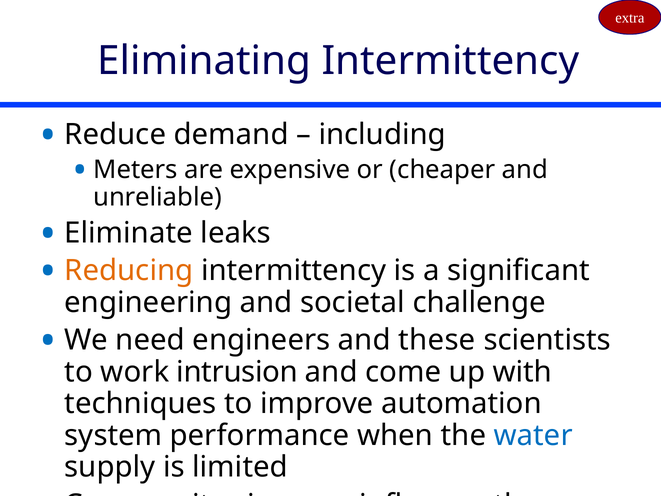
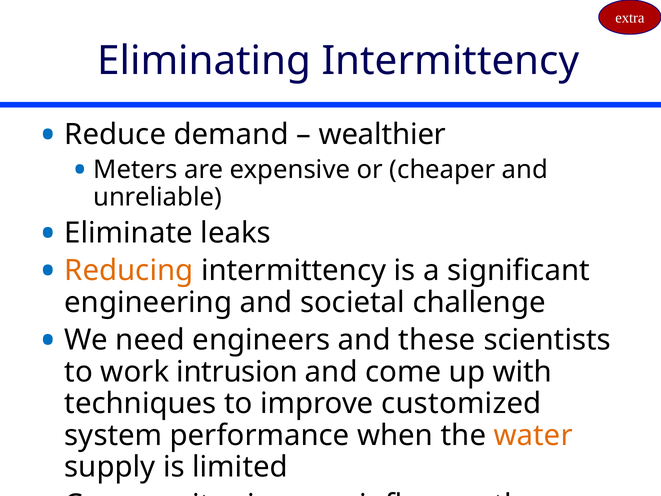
including: including -> wealthier
automation: automation -> customized
water colour: blue -> orange
